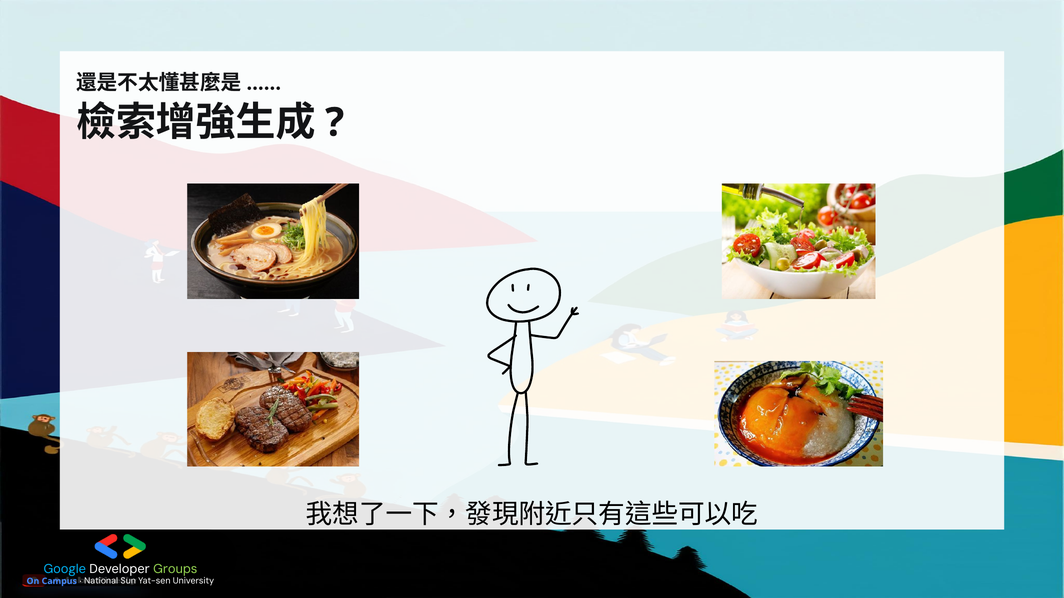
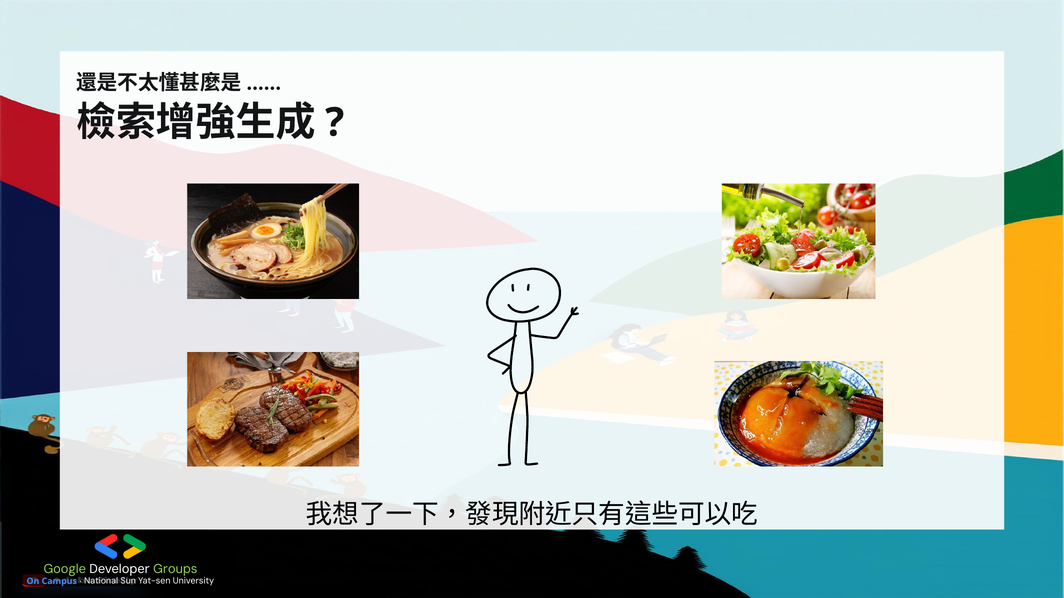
Google colour: light blue -> light green
